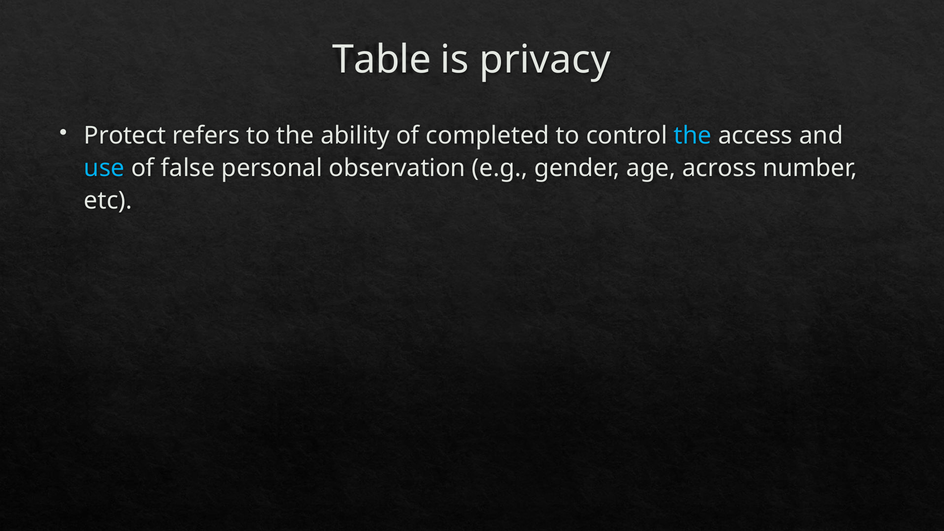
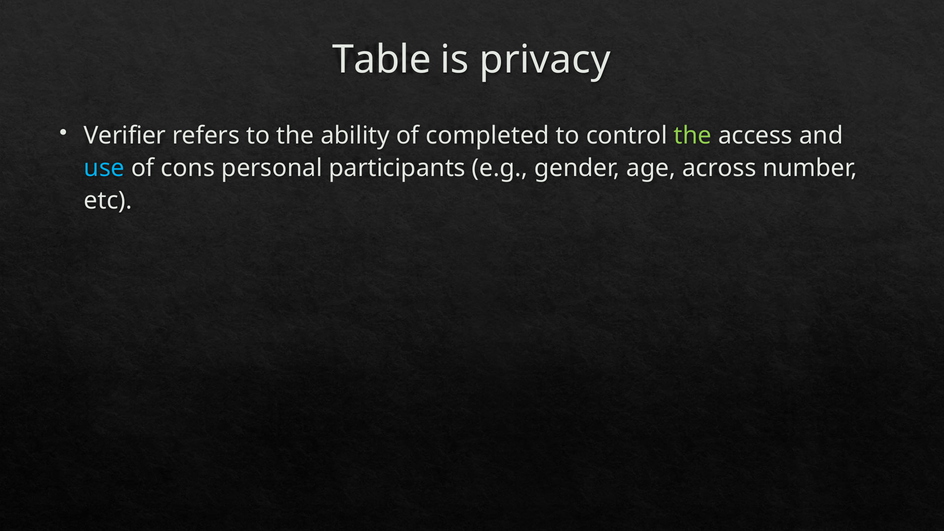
Protect: Protect -> Verifier
the at (693, 136) colour: light blue -> light green
false: false -> cons
observation: observation -> participants
